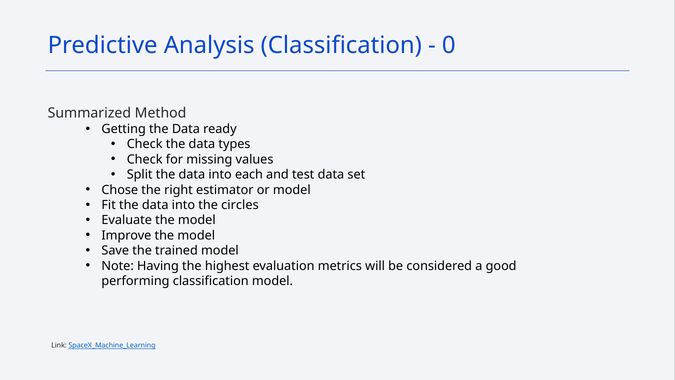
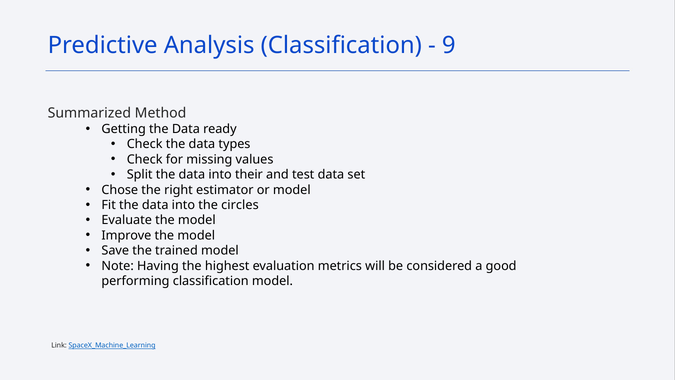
0: 0 -> 9
each: each -> their
